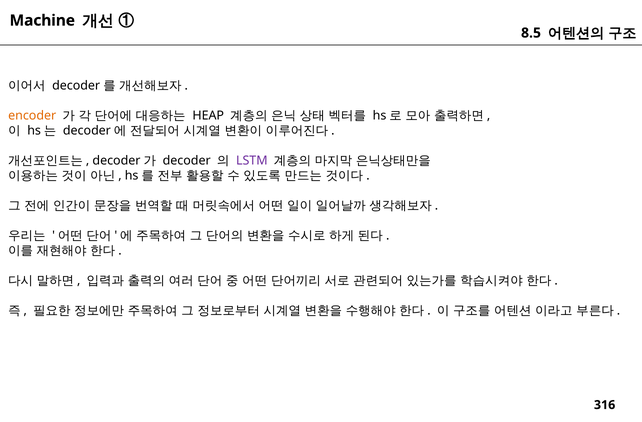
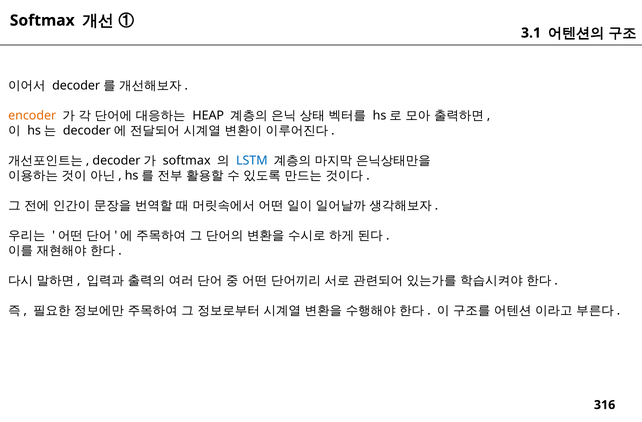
Machine at (42, 20): Machine -> Softmax
8.5: 8.5 -> 3.1
decoder at (187, 161): decoder -> softmax
LSTM colour: purple -> blue
